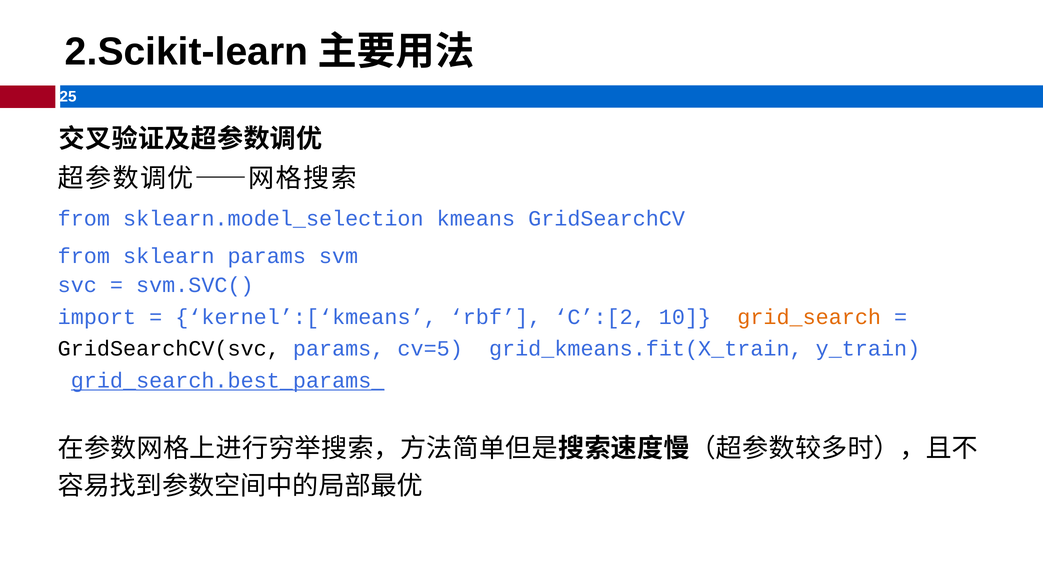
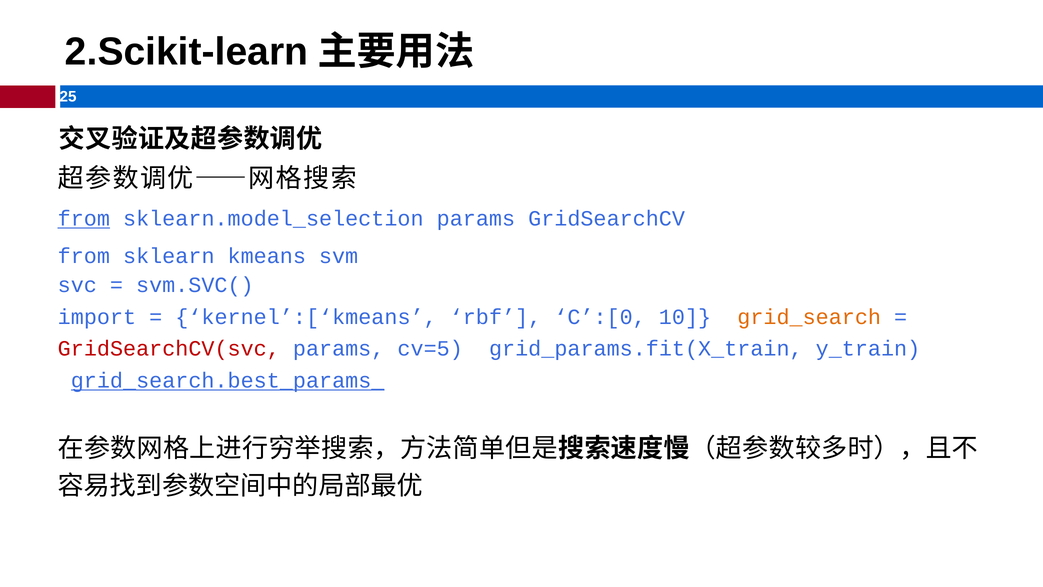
from at (84, 219) underline: none -> present
sklearn.model_selection kmeans: kmeans -> params
sklearn params: params -> kmeans
C’:[2: C’:[2 -> C’:[0
GridSearchCV(svc colour: black -> red
grid_kmeans.fit(X_train: grid_kmeans.fit(X_train -> grid_params.fit(X_train
